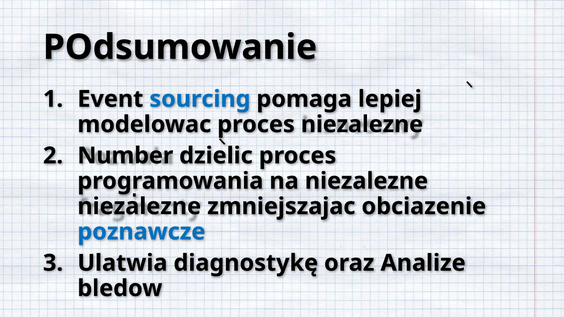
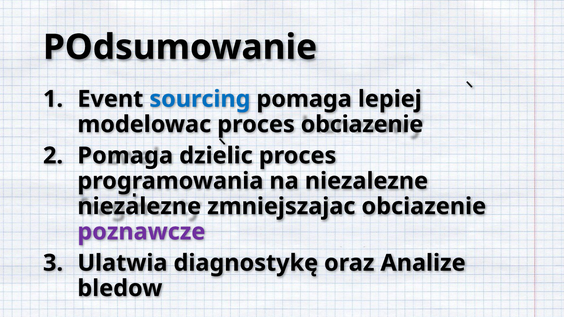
proces niezalezne: niezalezne -> obciazenie
Number at (125, 156): Number -> Pomaga
poznawcze colour: blue -> purple
